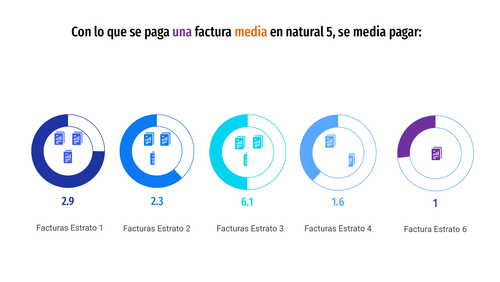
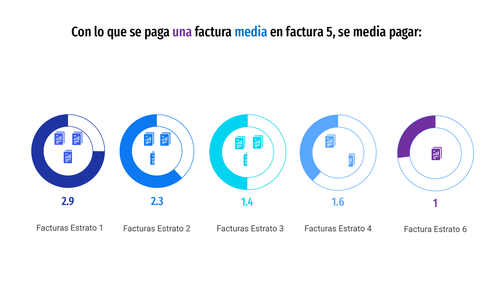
media at (251, 32) colour: orange -> blue
en natural: natural -> factura
6.1: 6.1 -> 1.4
